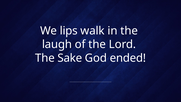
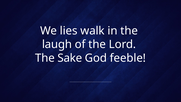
lips: lips -> lies
ended: ended -> feeble
